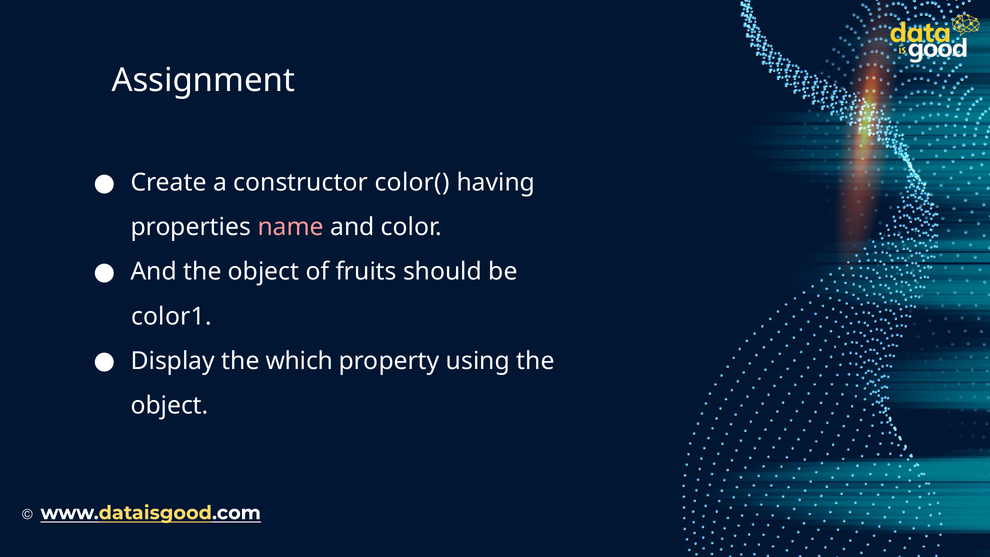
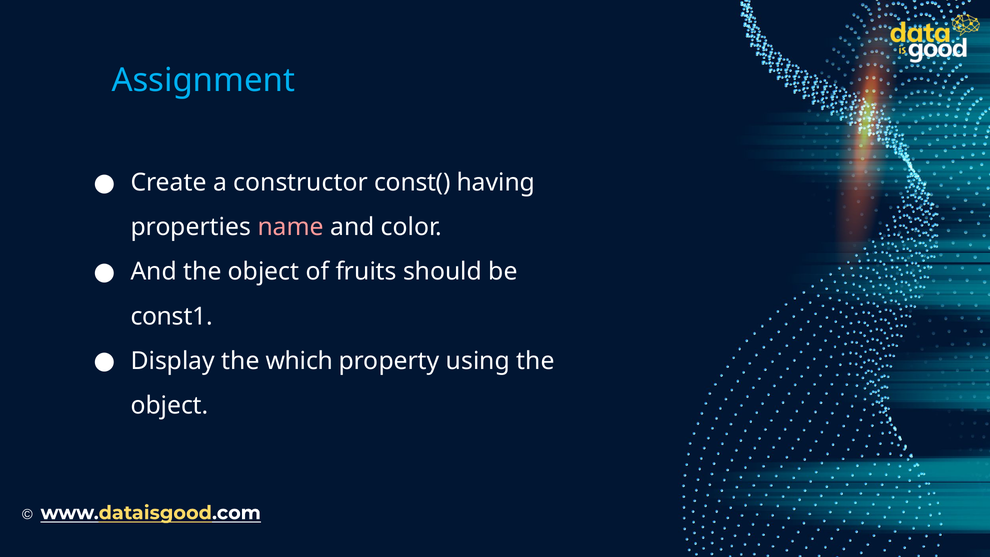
Assignment colour: white -> light blue
color(: color( -> const(
color1: color1 -> const1
